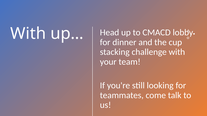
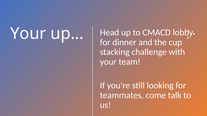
With at (28, 34): With -> Your
